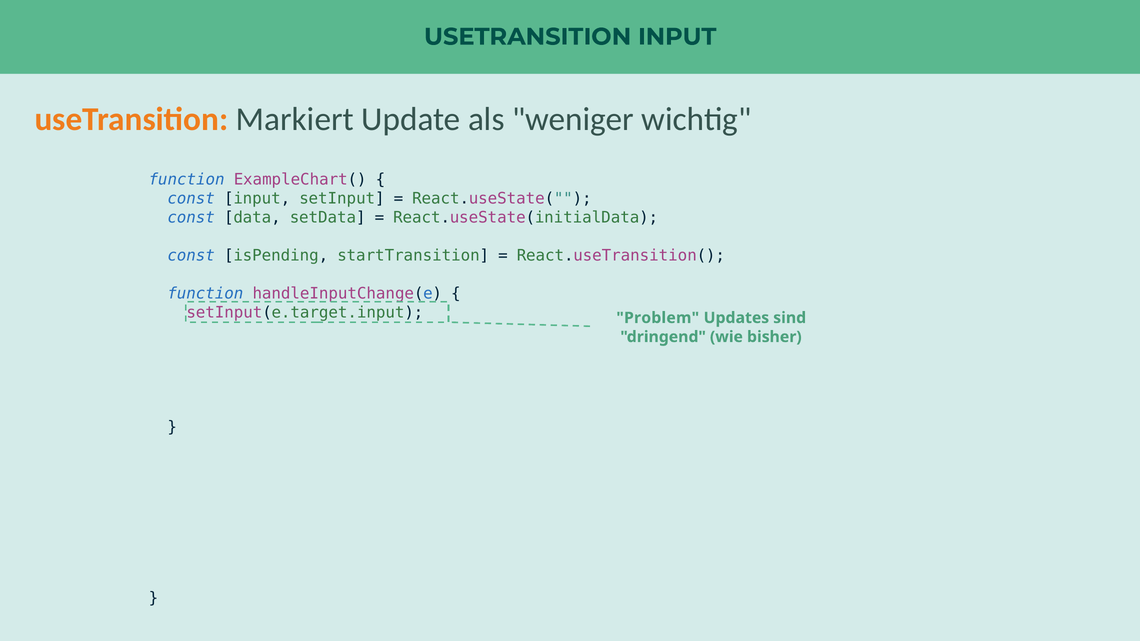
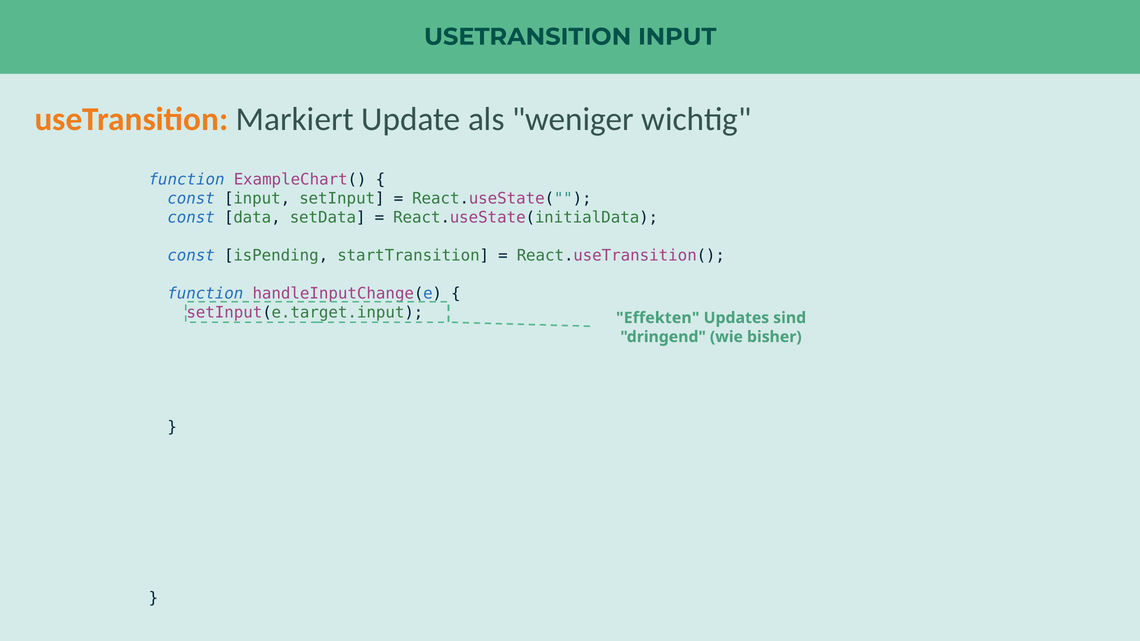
Problem: Problem -> Effekten
